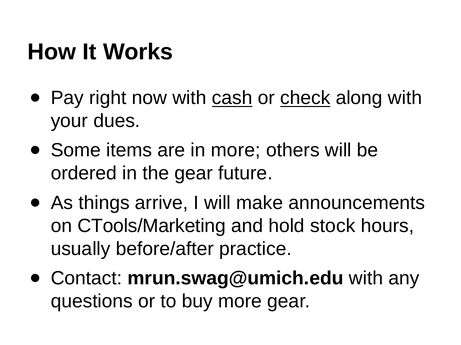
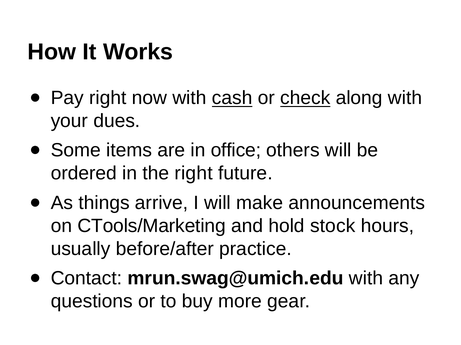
in more: more -> office
the gear: gear -> right
